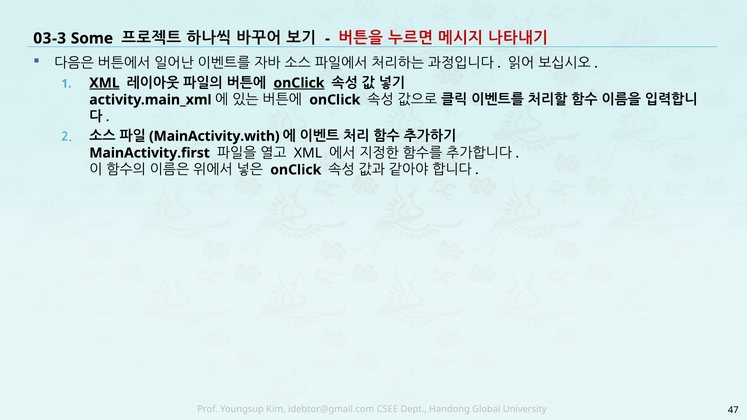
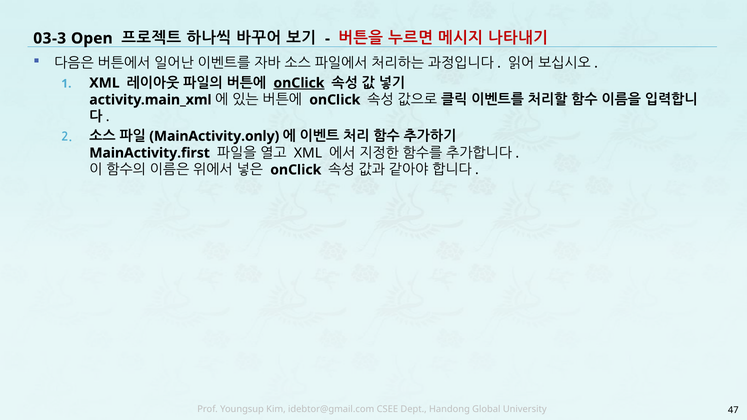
Some: Some -> Open
XML at (104, 83) underline: present -> none
MainActivity.with: MainActivity.with -> MainActivity.only
